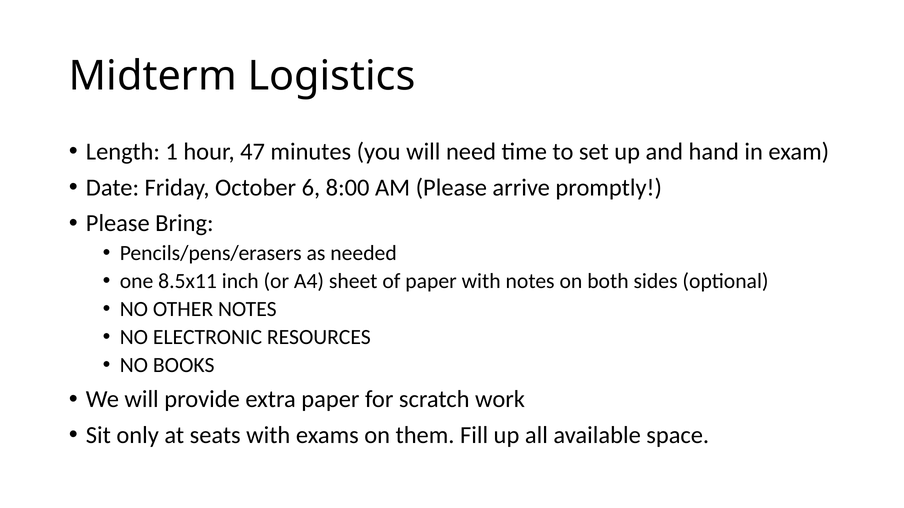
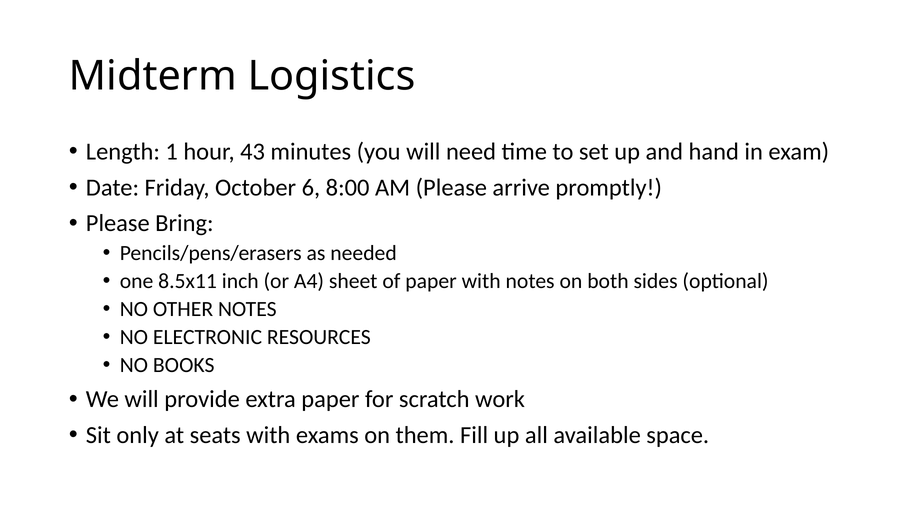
47: 47 -> 43
